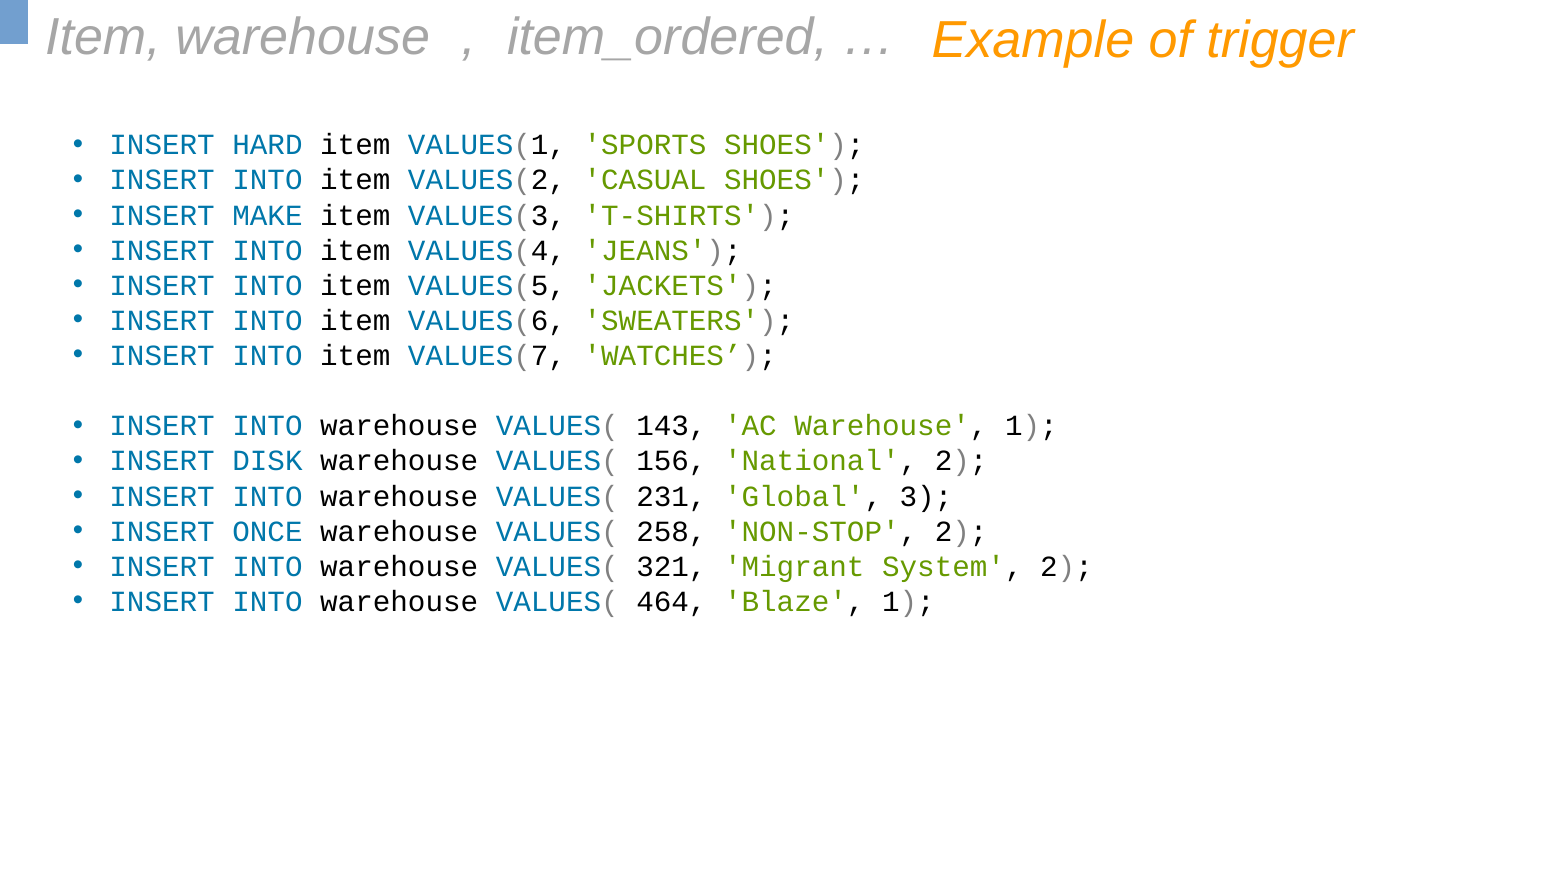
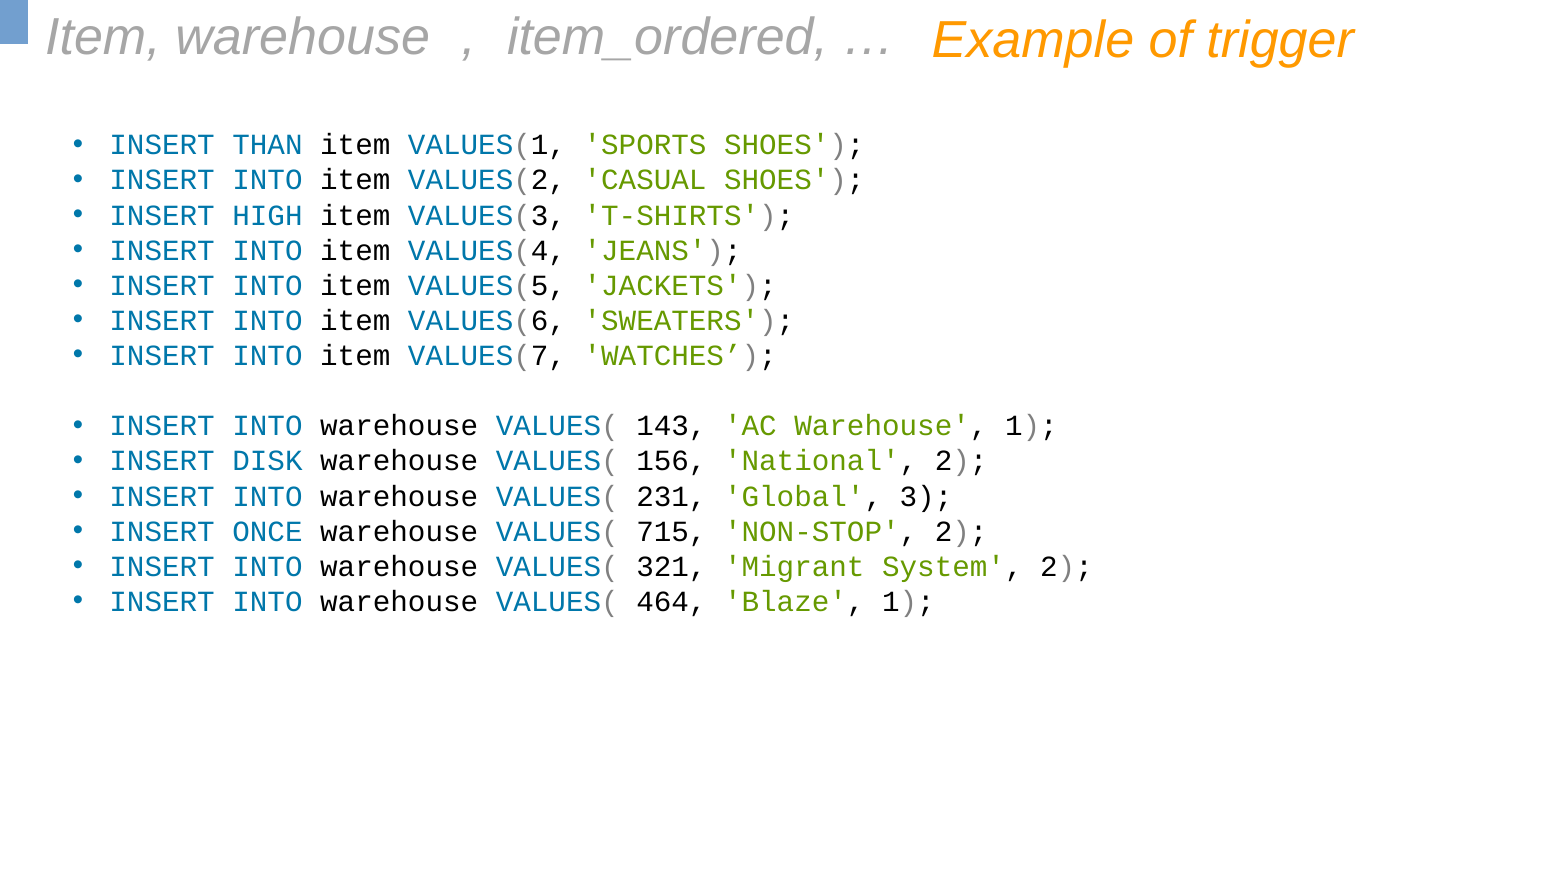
HARD: HARD -> THAN
MAKE: MAKE -> HIGH
258: 258 -> 715
